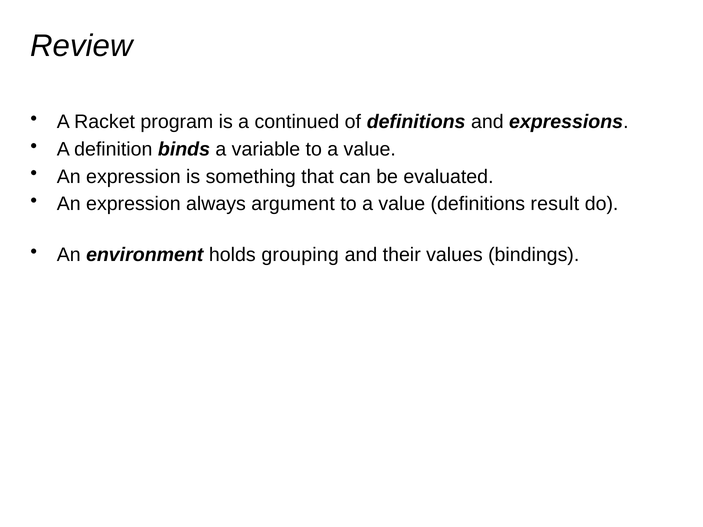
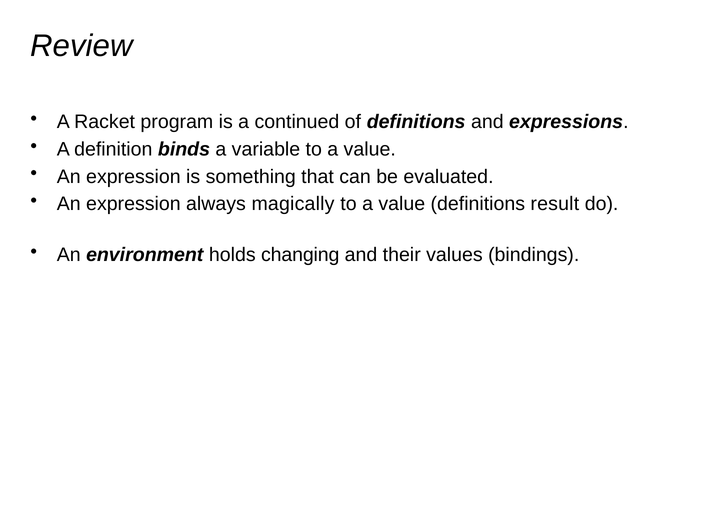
argument: argument -> magically
grouping: grouping -> changing
